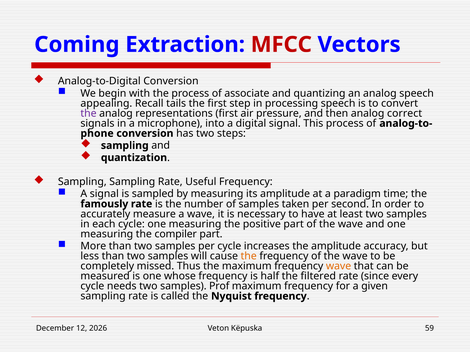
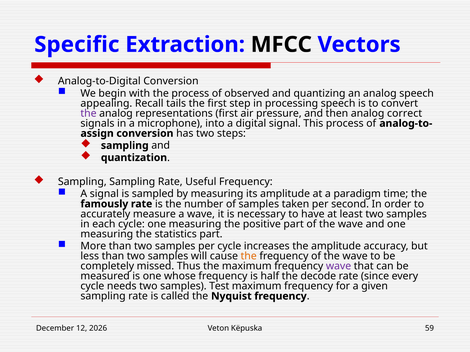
Coming: Coming -> Specific
MFCC colour: red -> black
associate: associate -> observed
phone: phone -> assign
compiler: compiler -> statistics
wave at (339, 266) colour: orange -> purple
filtered: filtered -> decode
Prof: Prof -> Test
